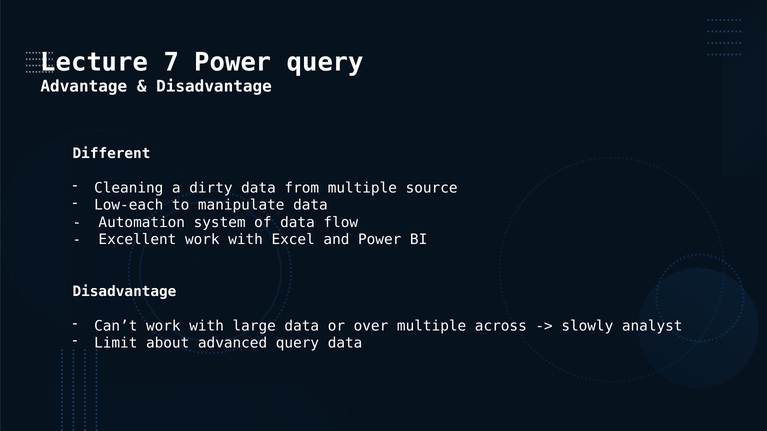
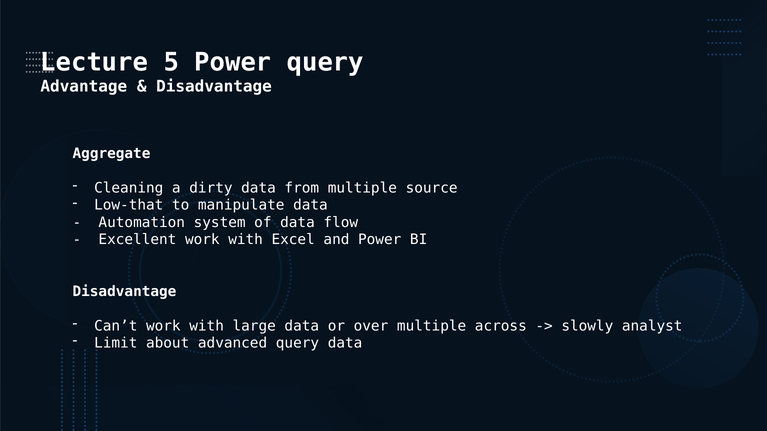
7: 7 -> 5
Different: Different -> Aggregate
Low-each: Low-each -> Low-that
